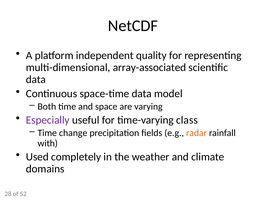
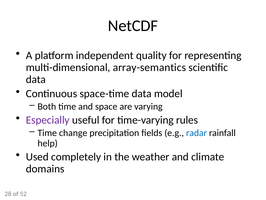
array-associated: array-associated -> array-semantics
class: class -> rules
radar colour: orange -> blue
with: with -> help
